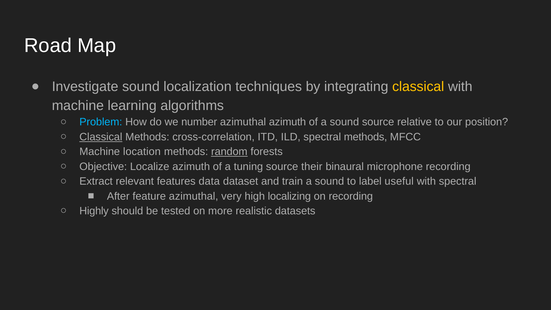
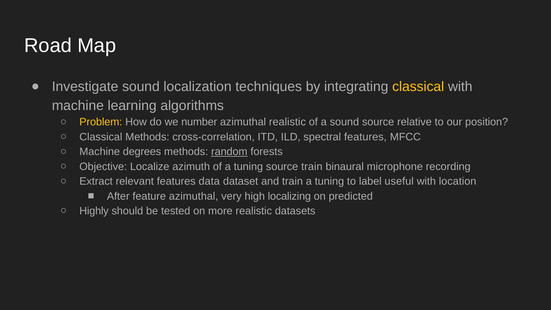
Problem colour: light blue -> yellow
azimuthal azimuth: azimuth -> realistic
Classical at (101, 137) underline: present -> none
spectral methods: methods -> features
location: location -> degrees
source their: their -> train
train a sound: sound -> tuning
with spectral: spectral -> location
on recording: recording -> predicted
